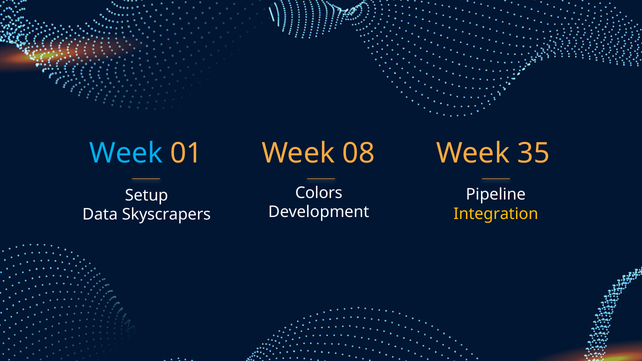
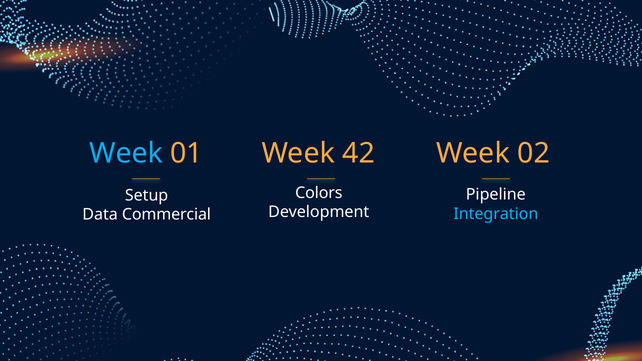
08: 08 -> 42
35: 35 -> 02
Integration colour: yellow -> light blue
Skyscrapers: Skyscrapers -> Commercial
